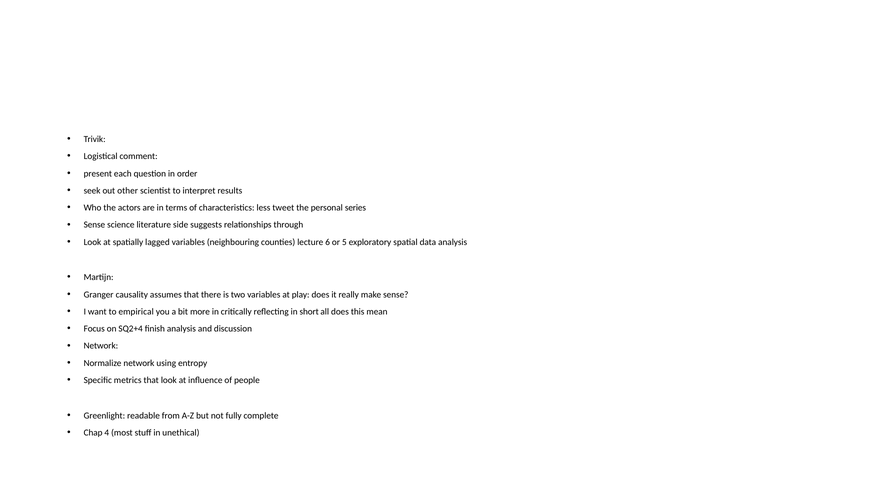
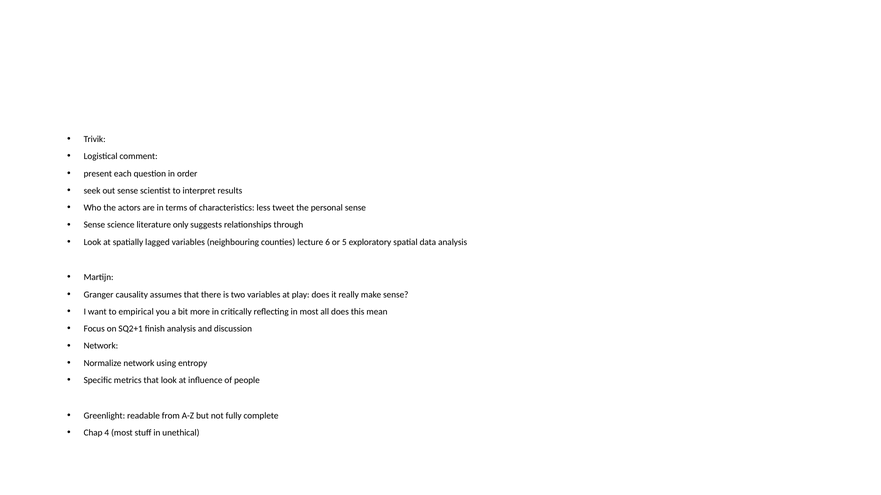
out other: other -> sense
personal series: series -> sense
side: side -> only
in short: short -> most
SQ2+4: SQ2+4 -> SQ2+1
